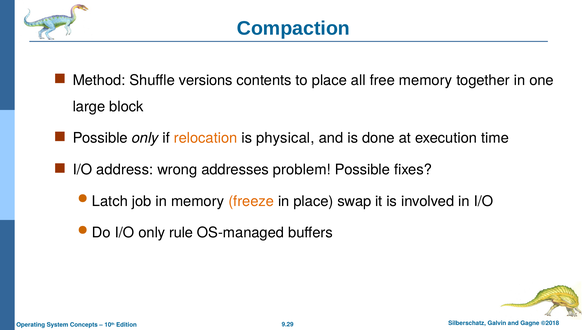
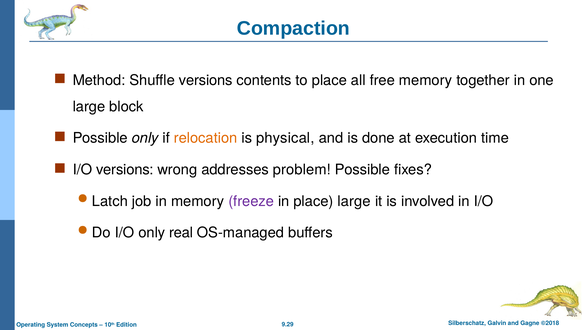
I/O address: address -> versions
freeze colour: orange -> purple
place swap: swap -> large
rule: rule -> real
